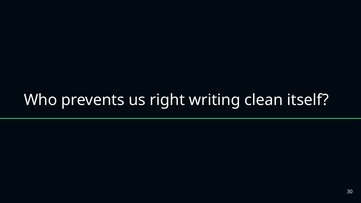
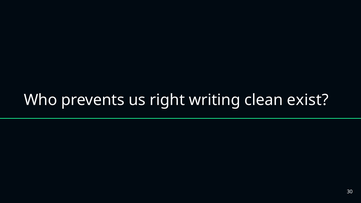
itself: itself -> exist
